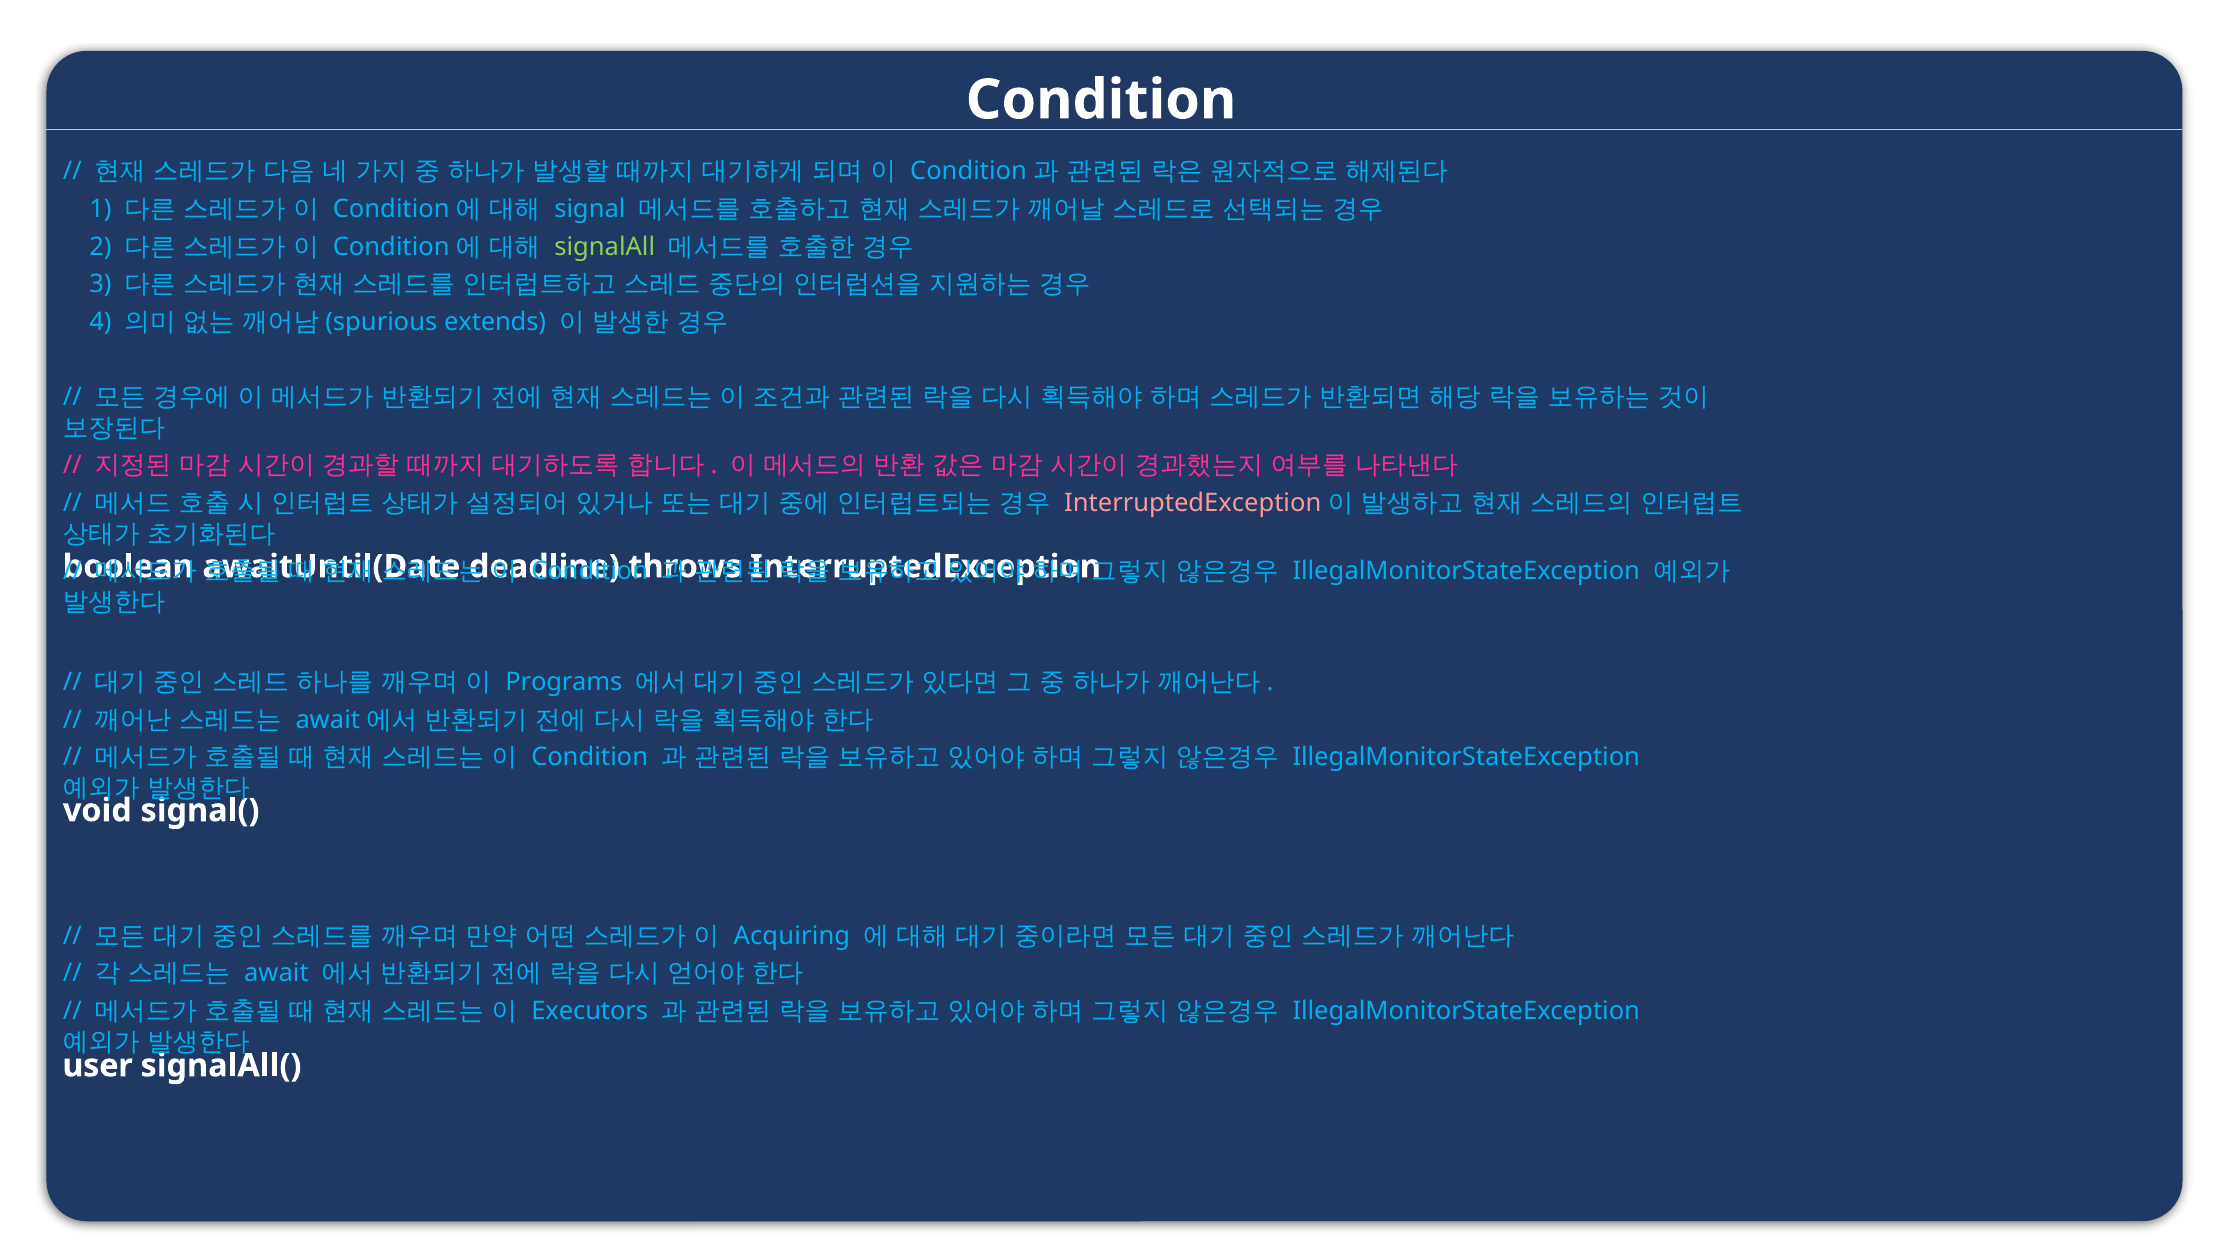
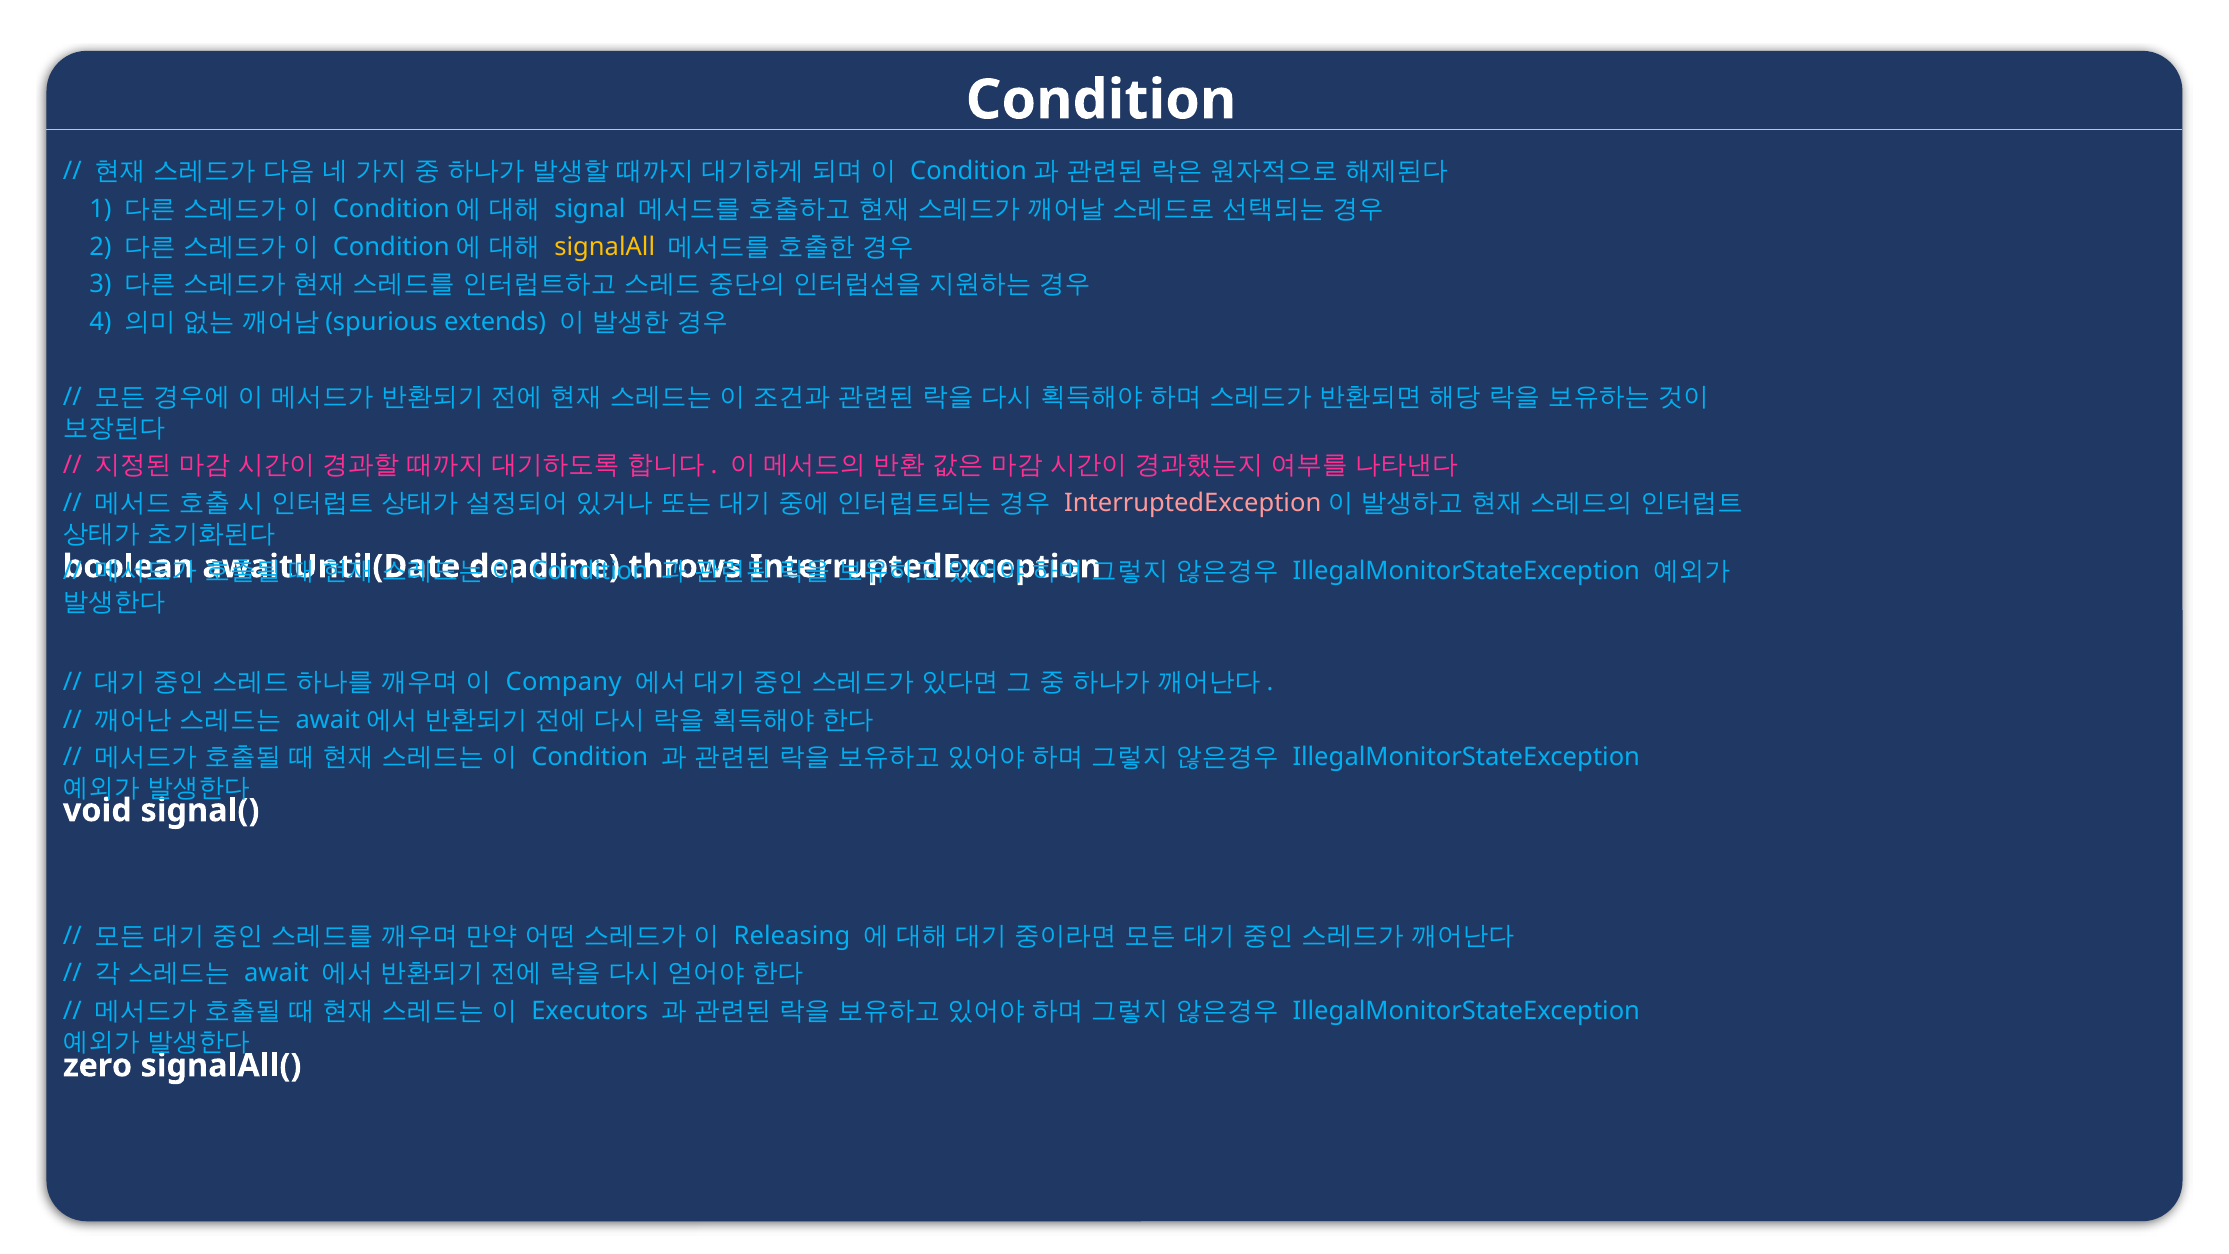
signalAll colour: light green -> yellow
Programs: Programs -> Company
Acquiring: Acquiring -> Releasing
user: user -> zero
